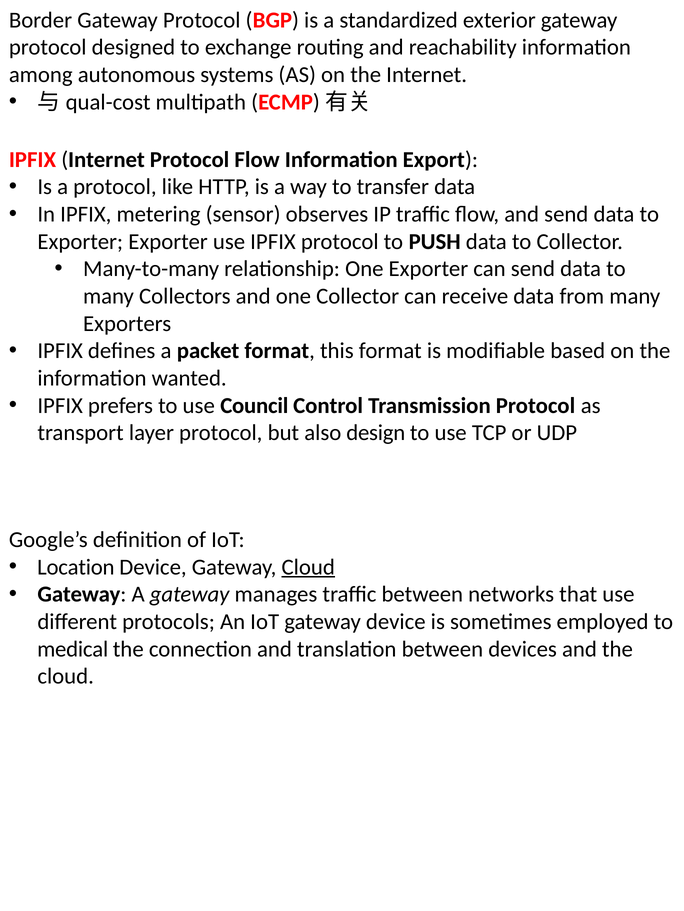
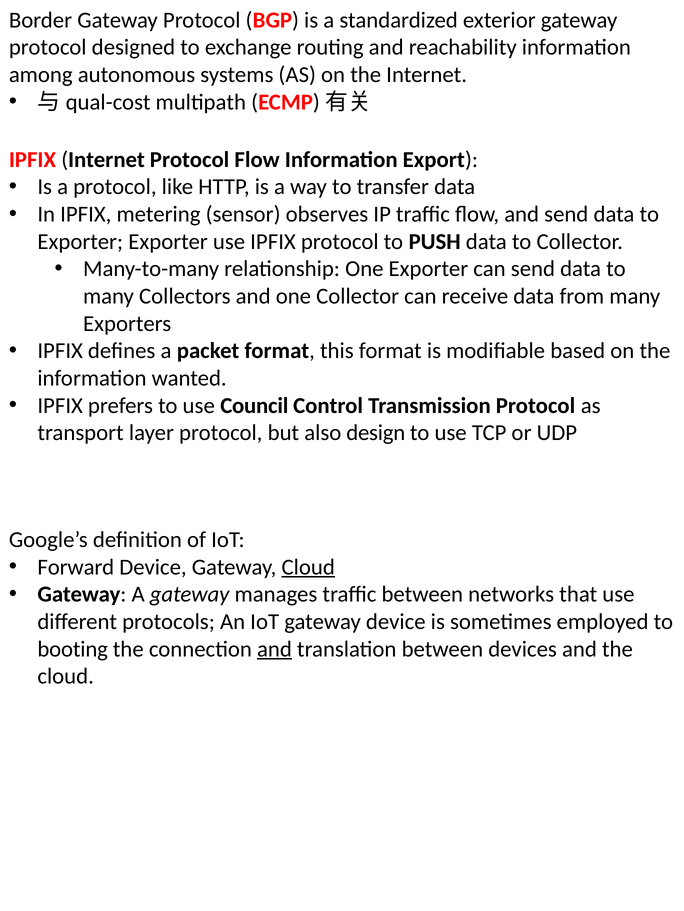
Location: Location -> Forward
medical: medical -> booting
and at (274, 650) underline: none -> present
